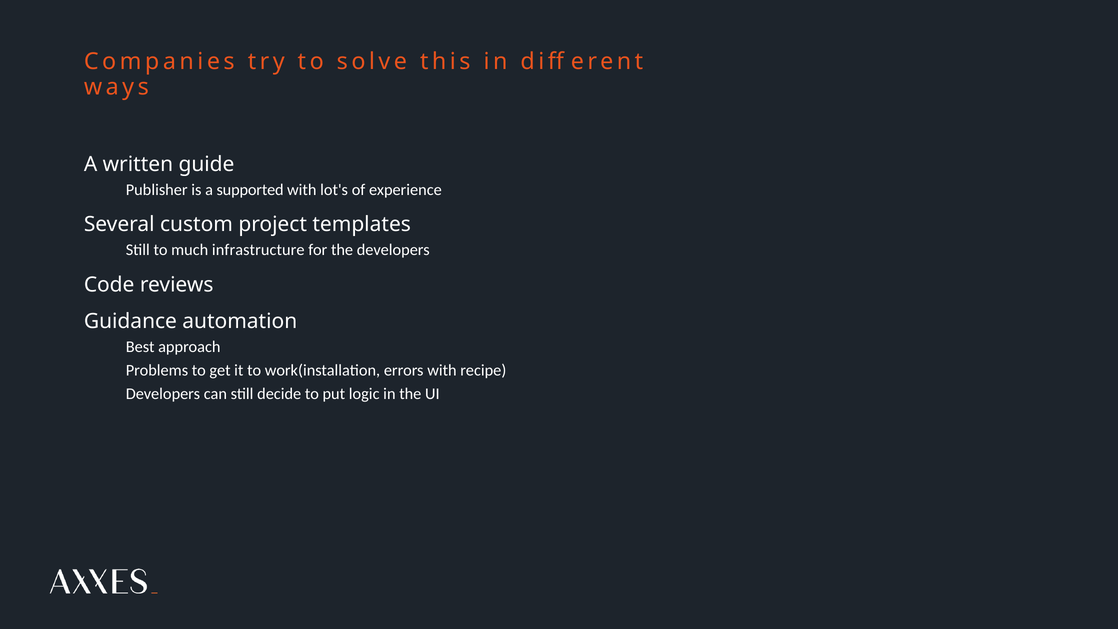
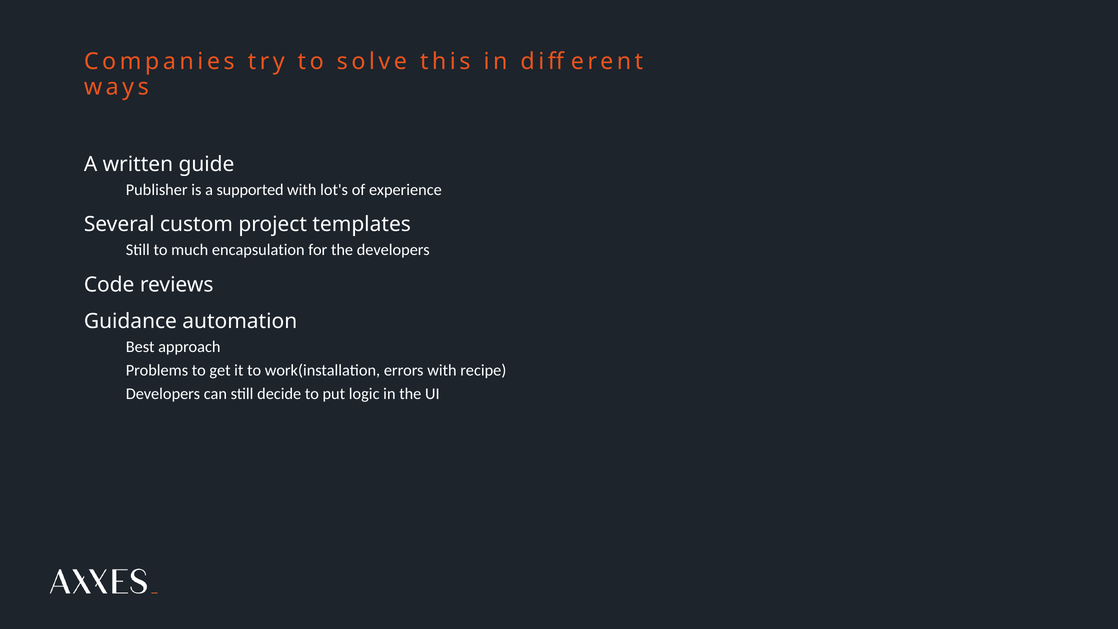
infrastructure: infrastructure -> encapsulation
